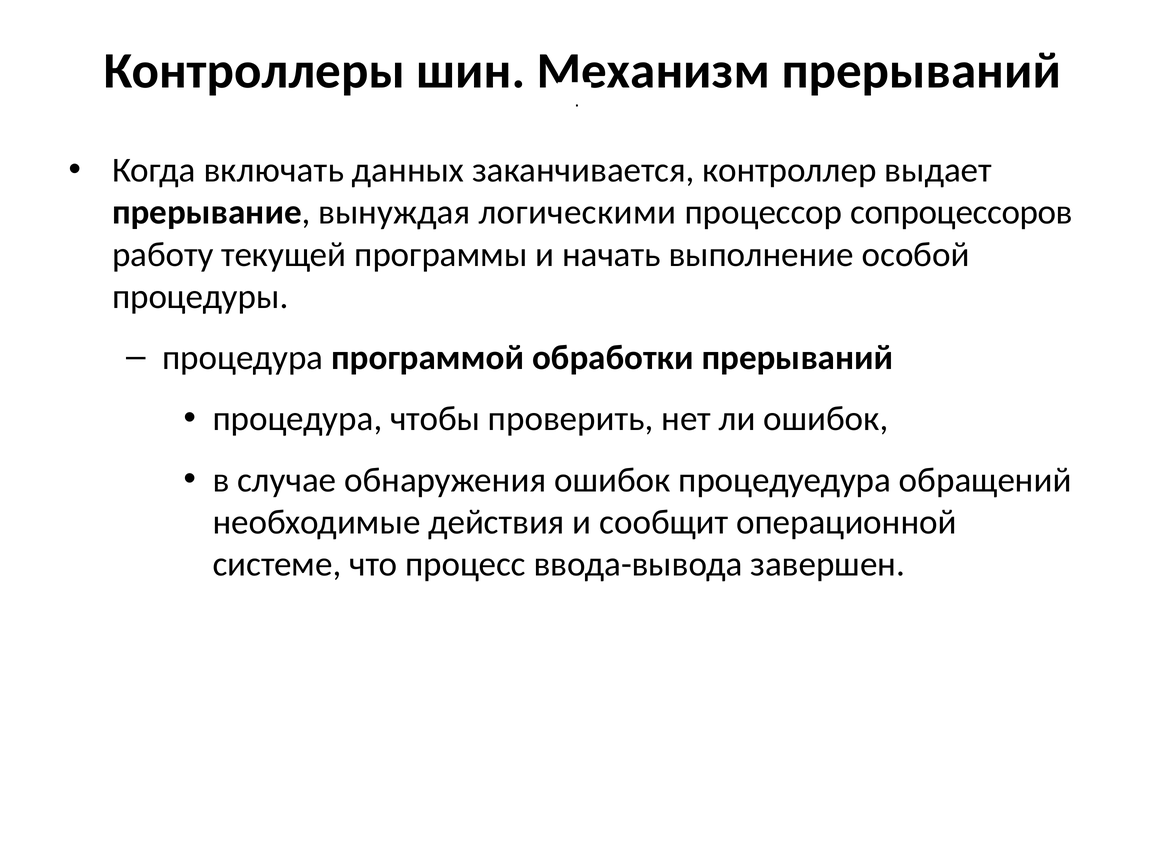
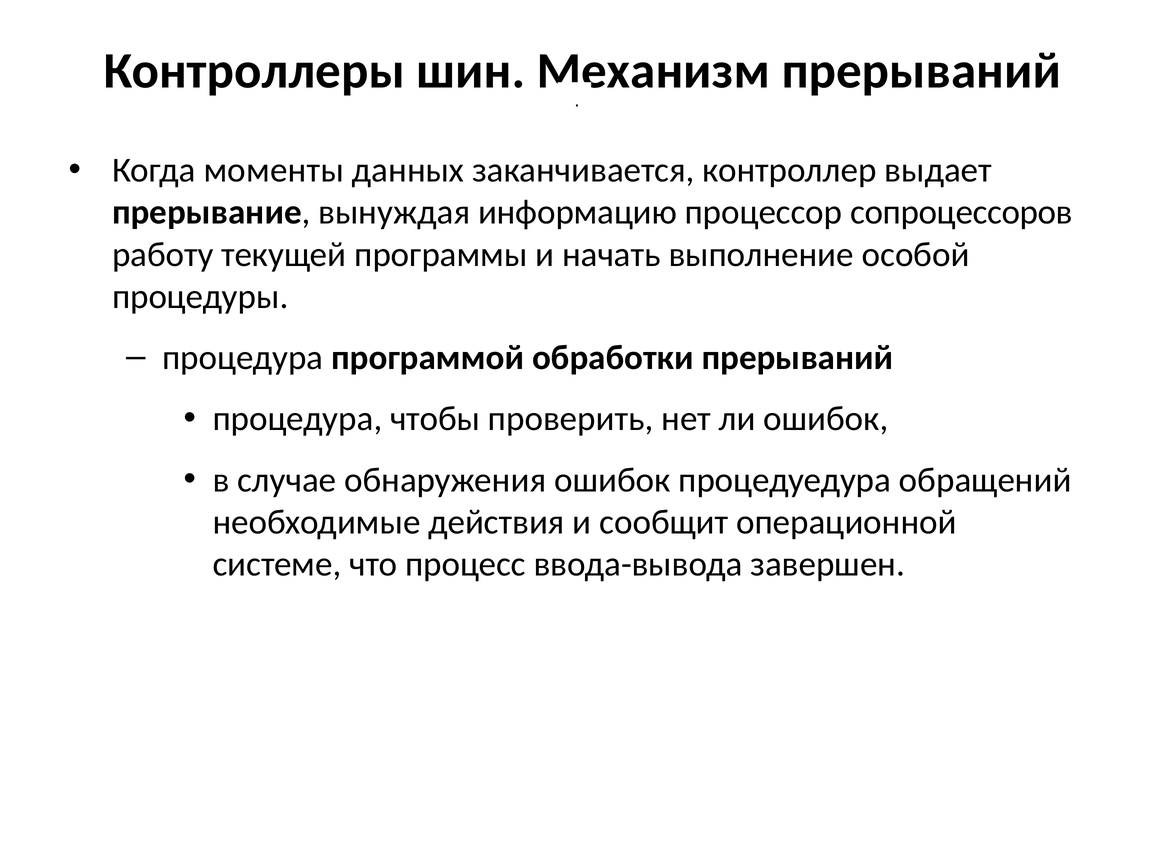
включать: включать -> моменты
логическими: логическими -> информацию
